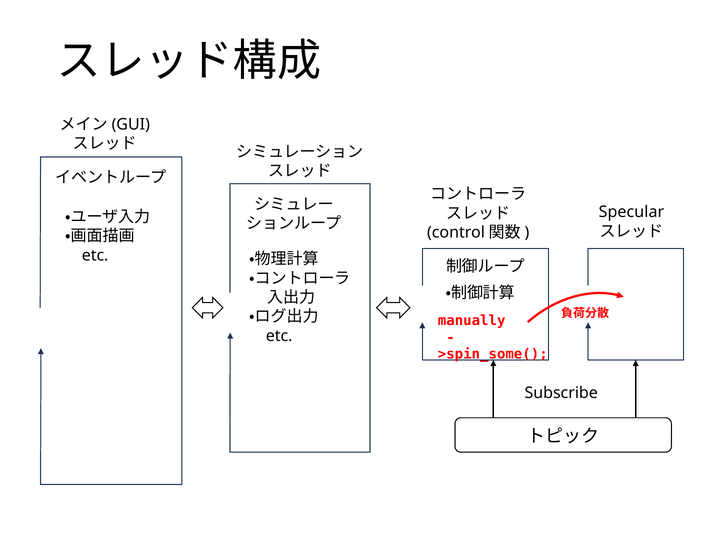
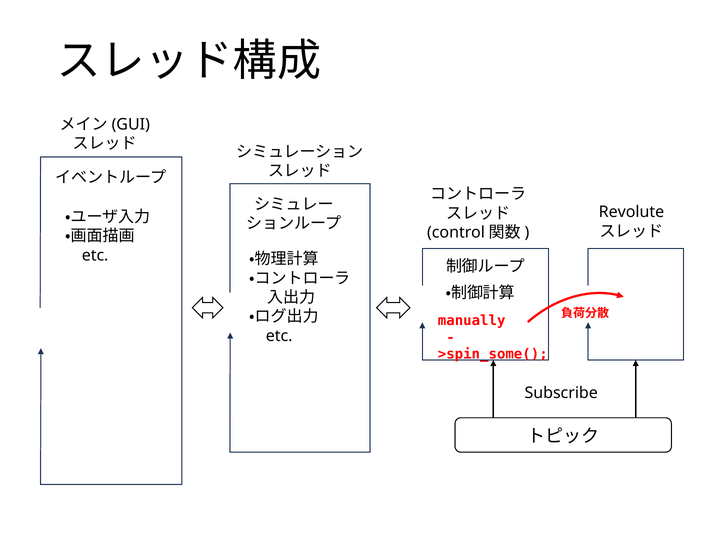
Specular: Specular -> Revolute
